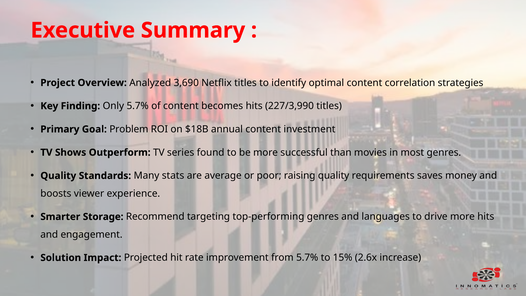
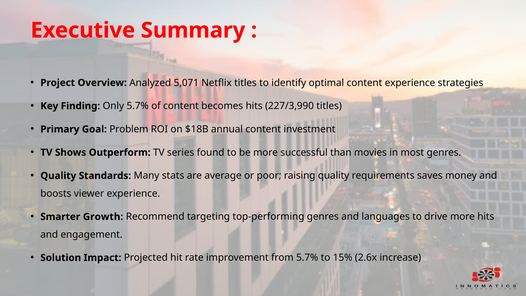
3,690: 3,690 -> 5,071
content correlation: correlation -> experience
Storage: Storage -> Growth
